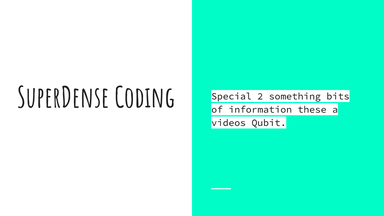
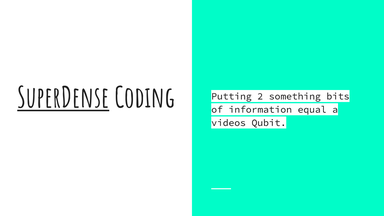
SuperDense underline: none -> present
Special: Special -> Putting
these: these -> equal
